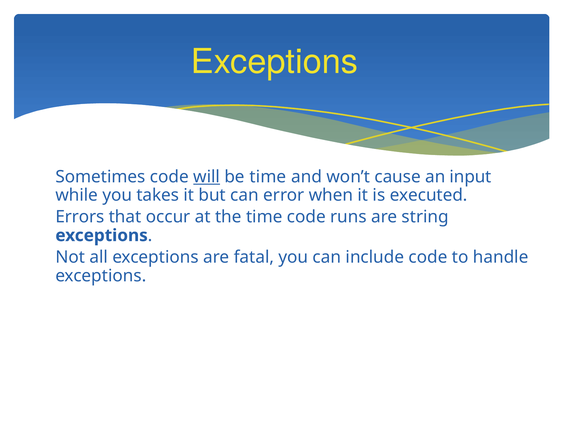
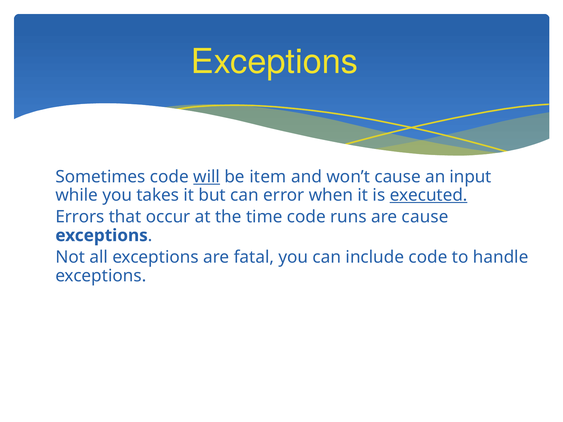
be time: time -> item
executed underline: none -> present
are string: string -> cause
